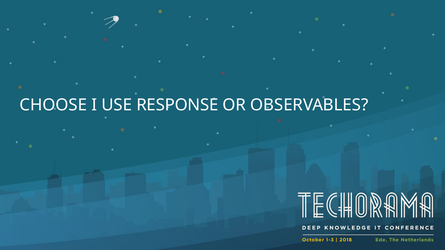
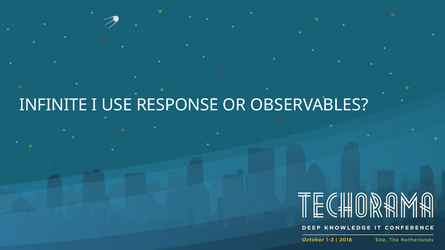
CHOOSE: CHOOSE -> INFINITE
